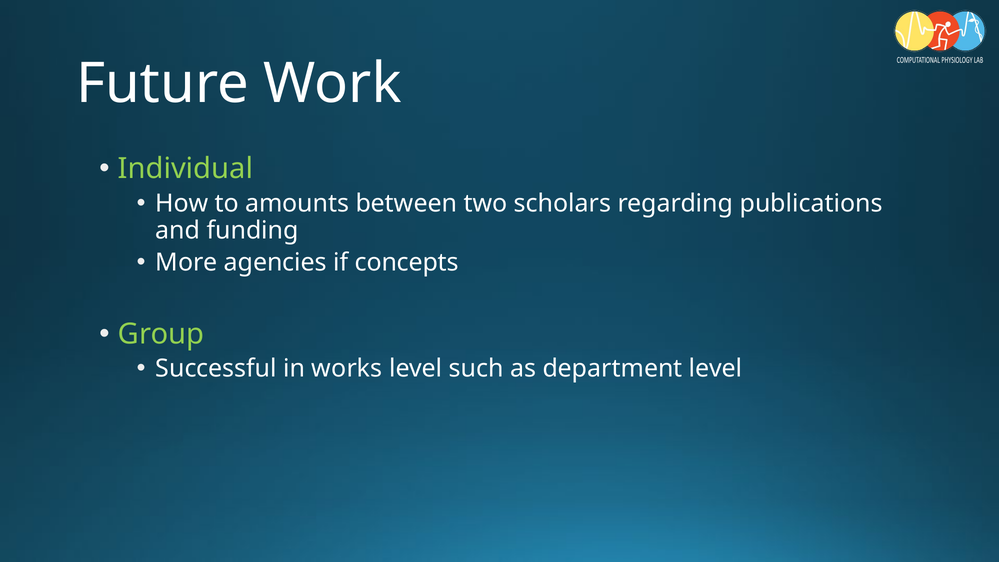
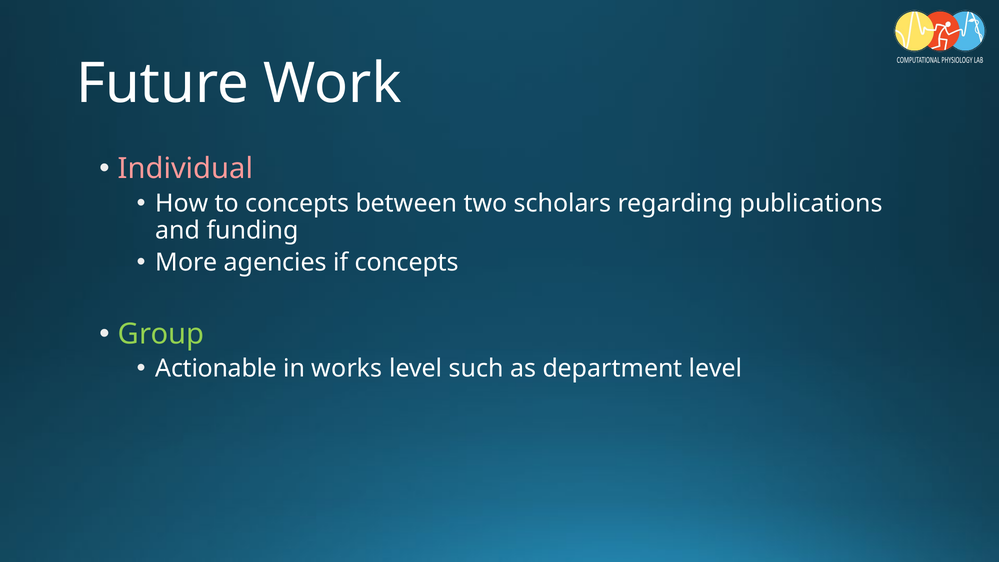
Individual colour: light green -> pink
to amounts: amounts -> concepts
Successful: Successful -> Actionable
